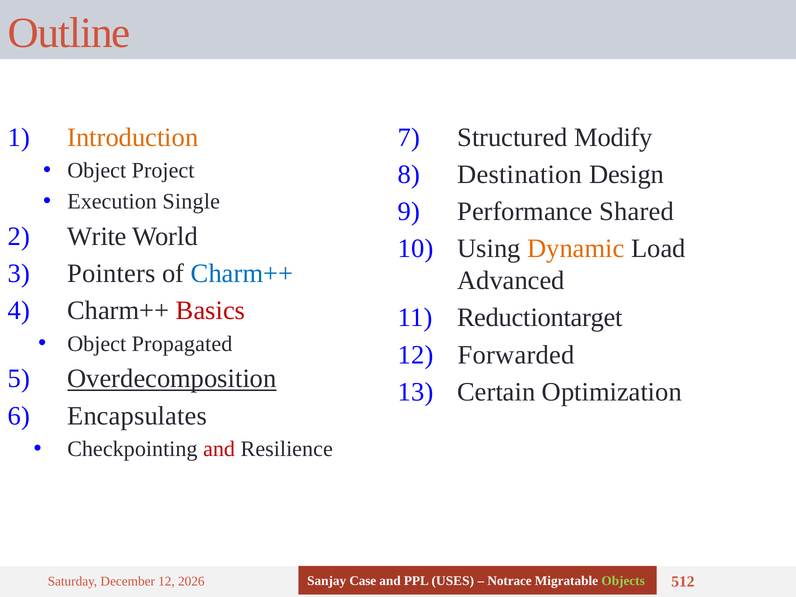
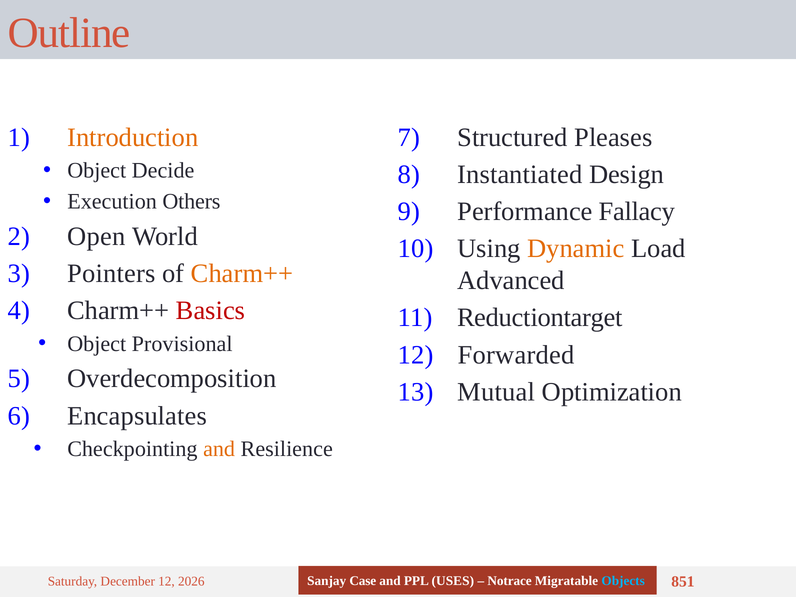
Modify: Modify -> Pleases
Project: Project -> Decide
Destination: Destination -> Instantiated
Single: Single -> Others
Shared: Shared -> Fallacy
Write: Write -> Open
Charm++ at (242, 273) colour: blue -> orange
Propagated: Propagated -> Provisional
Overdecomposition underline: present -> none
Certain: Certain -> Mutual
and at (219, 449) colour: red -> orange
Objects colour: light green -> light blue
512: 512 -> 851
